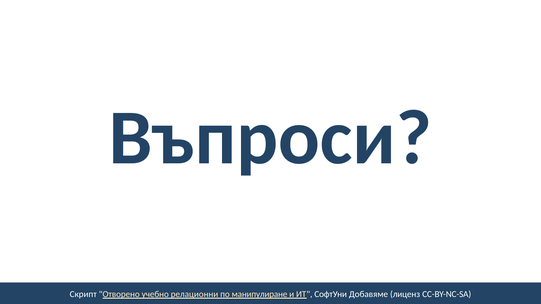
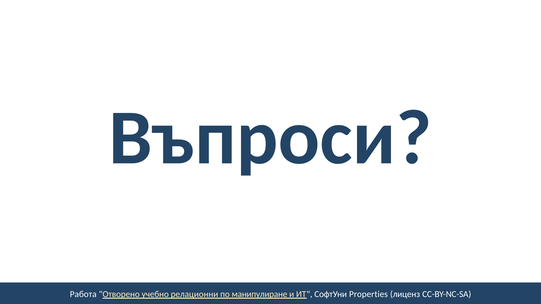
Скрипт: Скрипт -> Работа
Добавяме: Добавяме -> Properties
